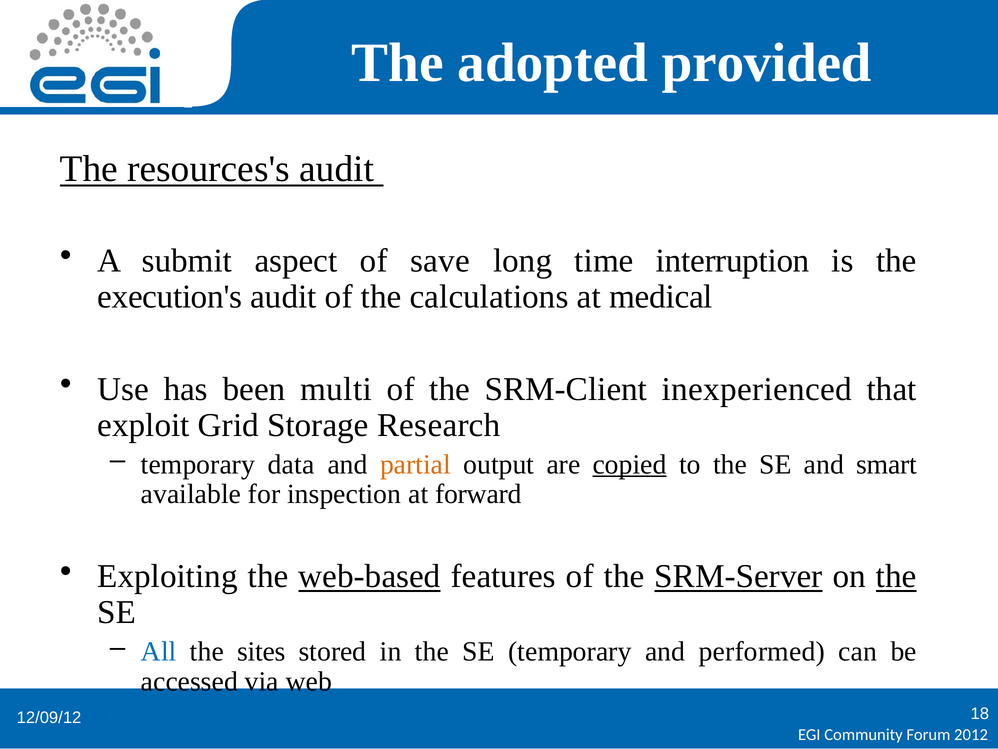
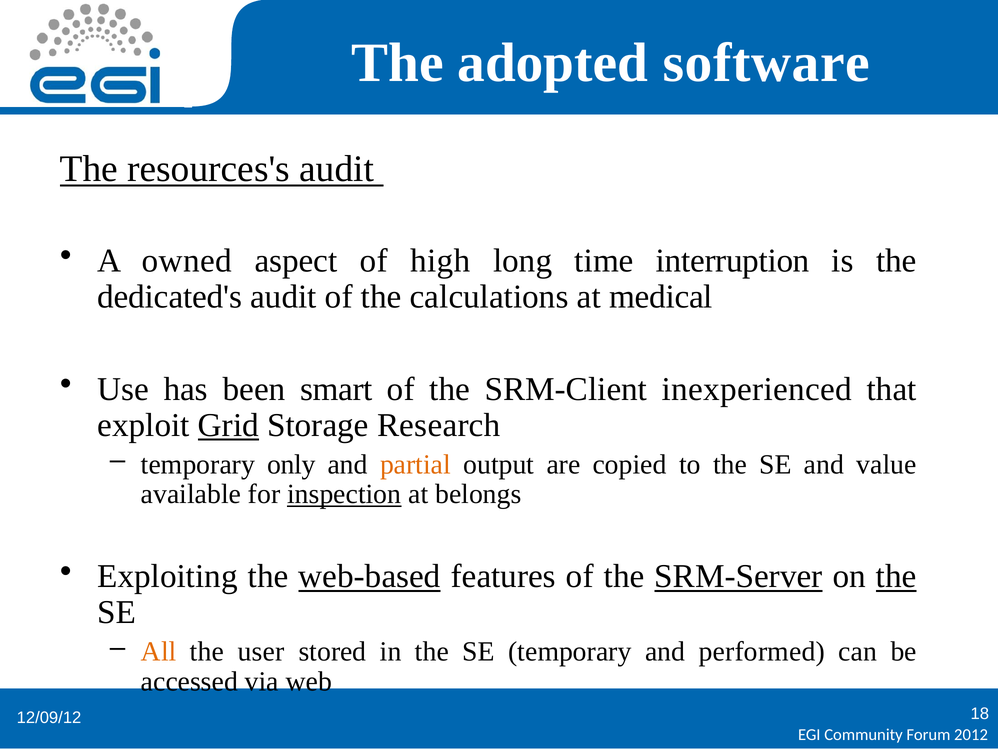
provided: provided -> software
submit: submit -> owned
save: save -> high
execution's: execution's -> dedicated's
multi: multi -> smart
Grid underline: none -> present
data: data -> only
copied underline: present -> none
smart: smart -> value
inspection underline: none -> present
forward: forward -> belongs
All colour: blue -> orange
sites: sites -> user
